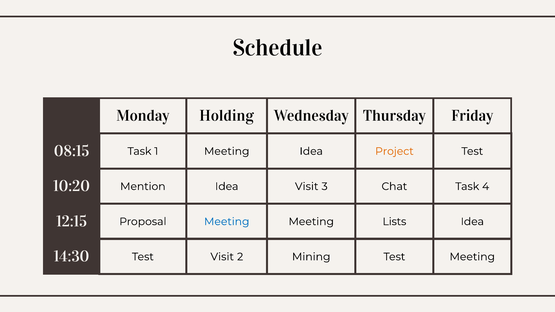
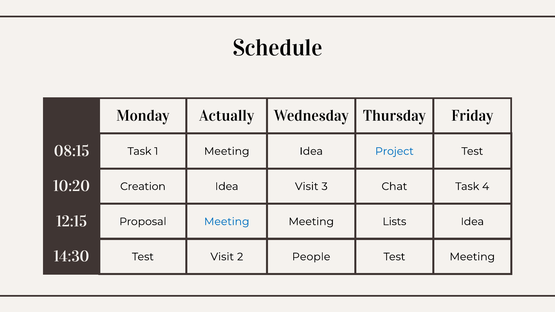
Holding: Holding -> Actually
Project colour: orange -> blue
Mention: Mention -> Creation
Mining: Mining -> People
